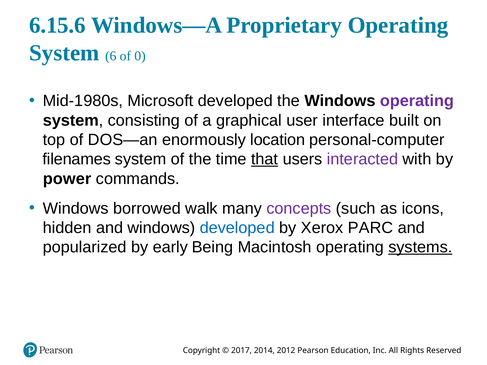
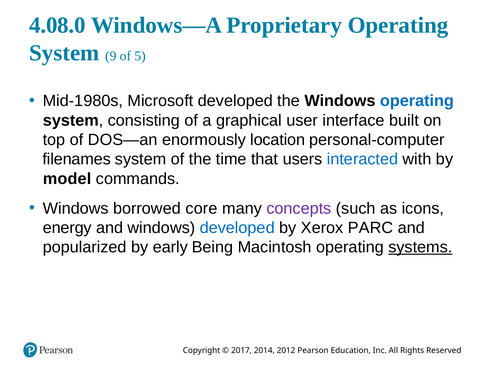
6.15.6: 6.15.6 -> 4.08.0
6: 6 -> 9
0: 0 -> 5
operating at (417, 101) colour: purple -> blue
that underline: present -> none
interacted colour: purple -> blue
power: power -> model
walk: walk -> core
hidden: hidden -> energy
